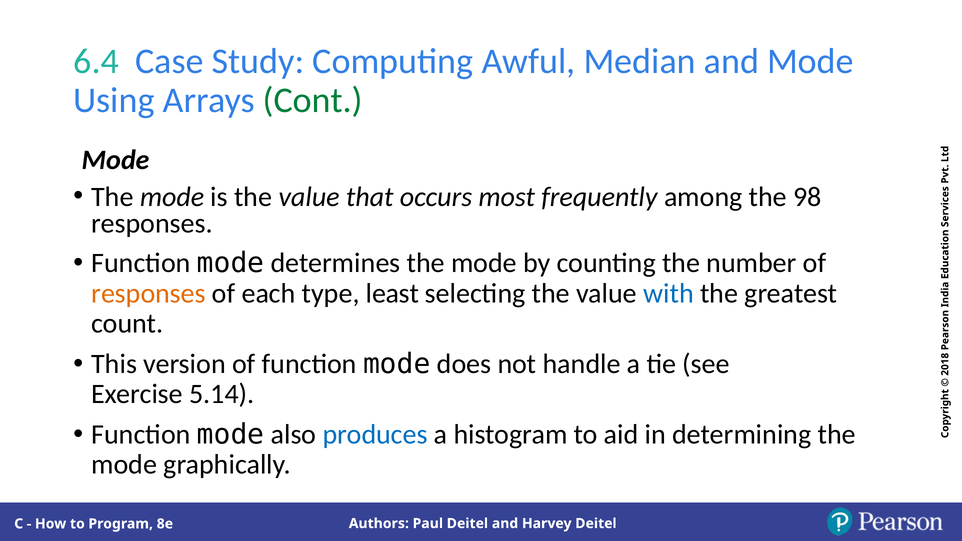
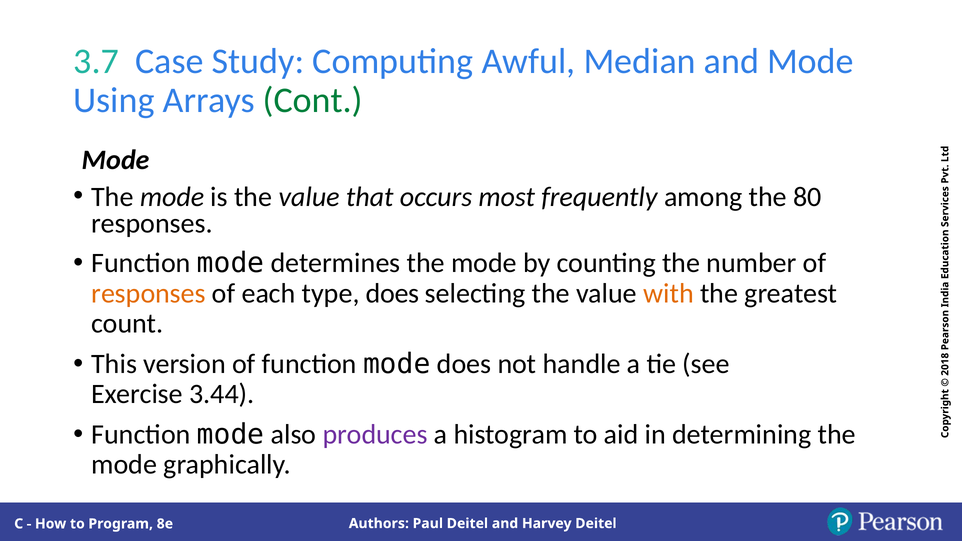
6.4: 6.4 -> 3.7
98: 98 -> 80
type least: least -> does
with colour: blue -> orange
5.14: 5.14 -> 3.44
produces colour: blue -> purple
